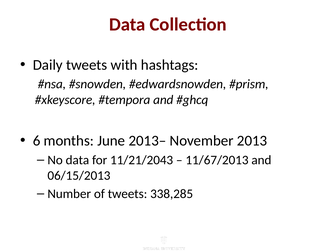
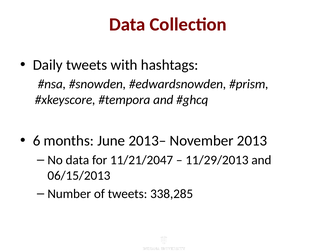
11/21/2043: 11/21/2043 -> 11/21/2047
11/67/2013: 11/67/2013 -> 11/29/2013
